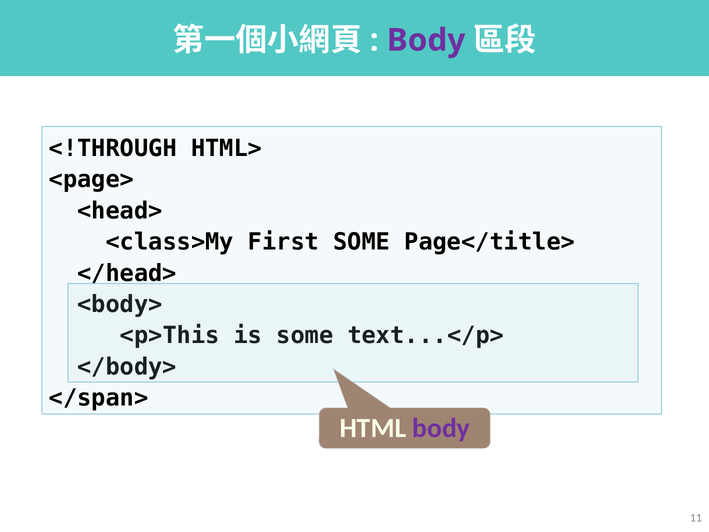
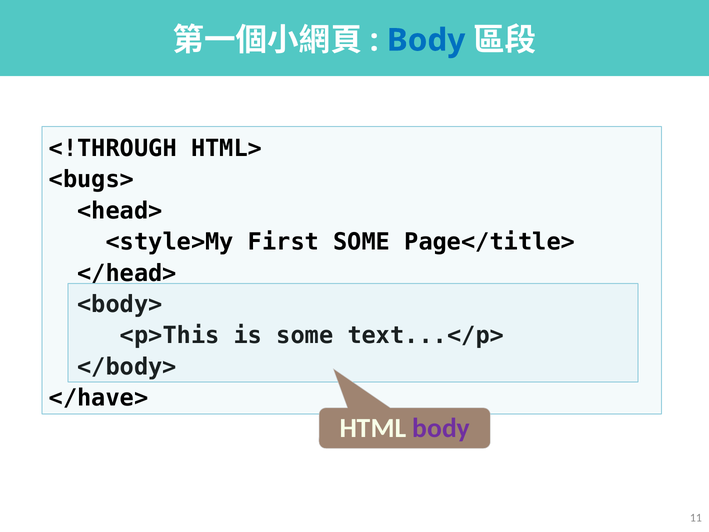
Body at (426, 40) colour: purple -> blue
<page>: <page> -> <bugs>
<class>My: <class>My -> <style>My
</span>: </span> -> </have>
